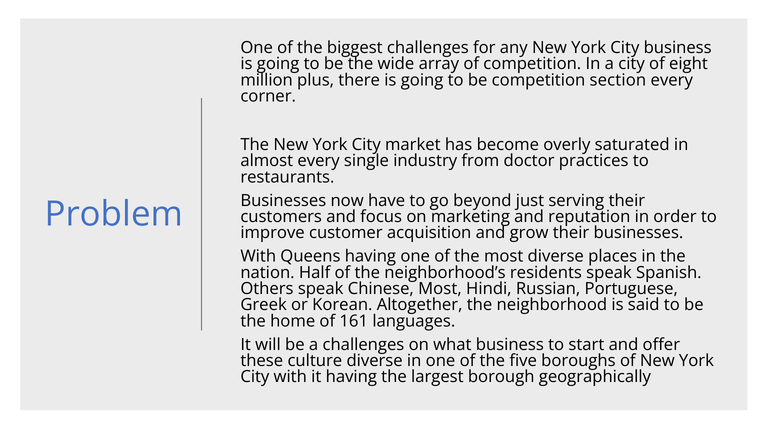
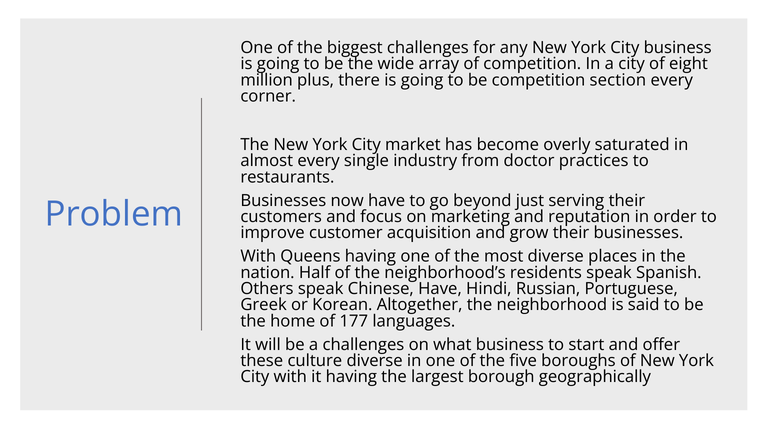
Chinese Most: Most -> Have
161: 161 -> 177
